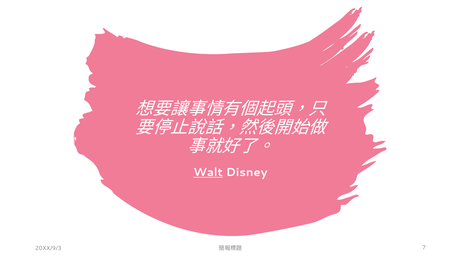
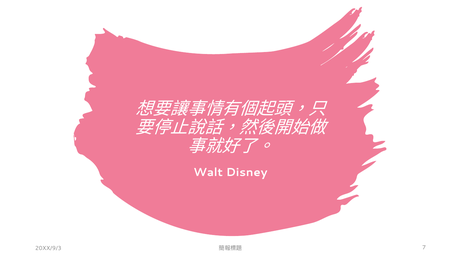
Walt underline: present -> none
